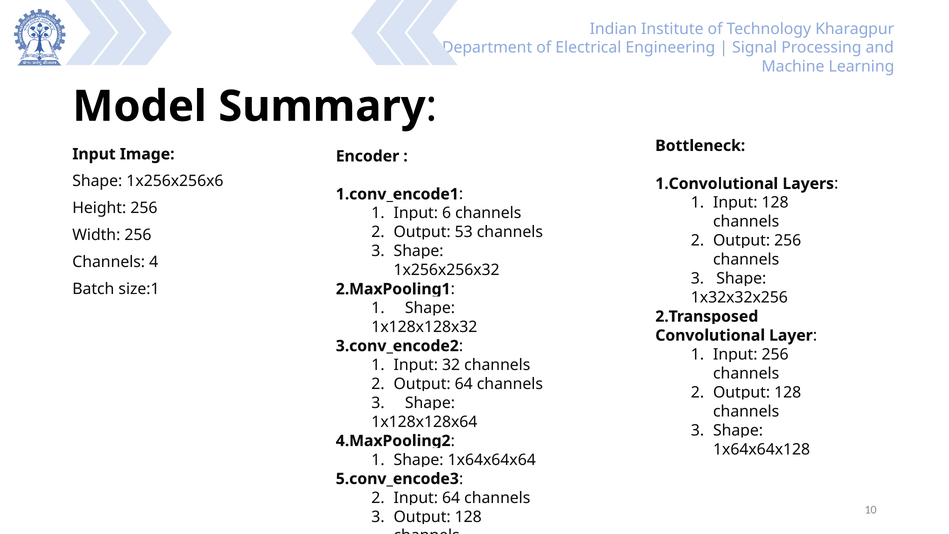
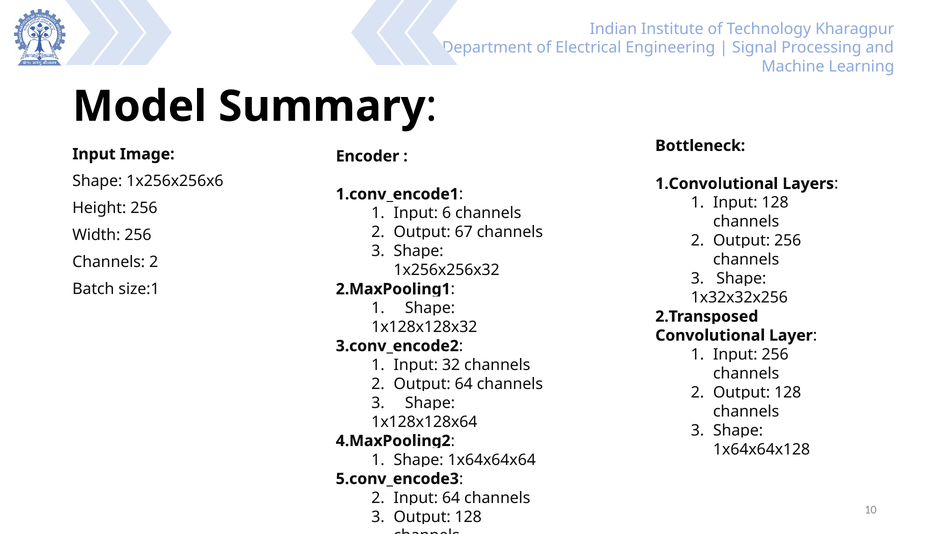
53: 53 -> 67
4 at (154, 262): 4 -> 2
